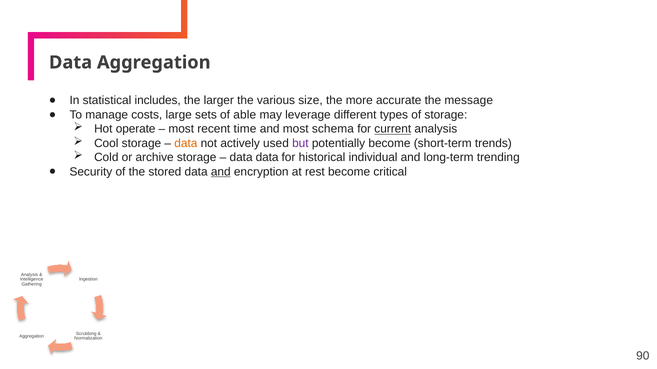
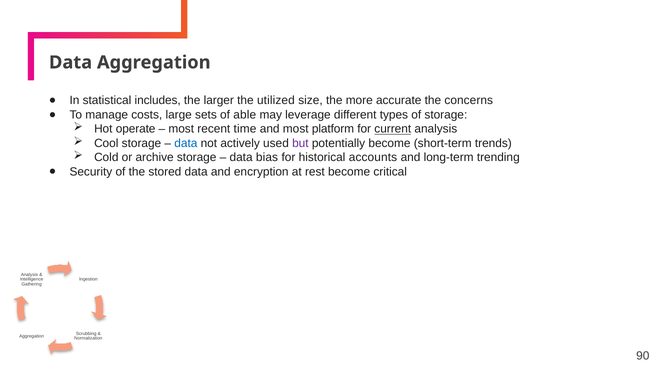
various: various -> utilized
message: message -> concerns
schema: schema -> platform
data at (186, 143) colour: orange -> blue
data data: data -> bias
individual: individual -> accounts
and at (221, 172) underline: present -> none
